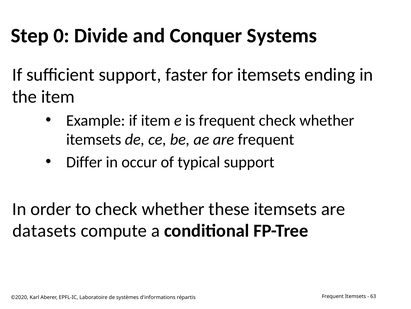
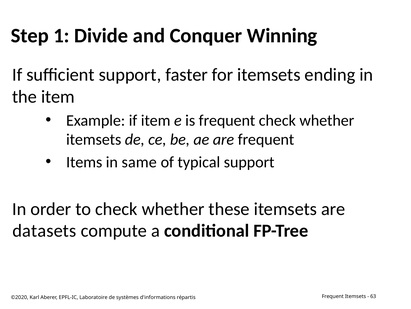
0: 0 -> 1
Systems: Systems -> Winning
Differ: Differ -> Items
occur: occur -> same
